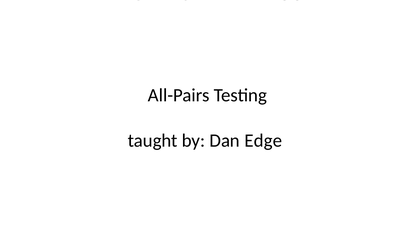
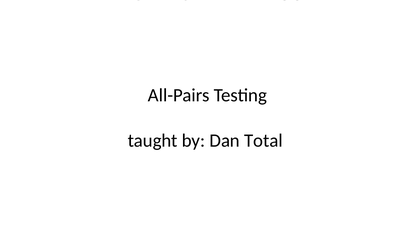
Edge: Edge -> Total
